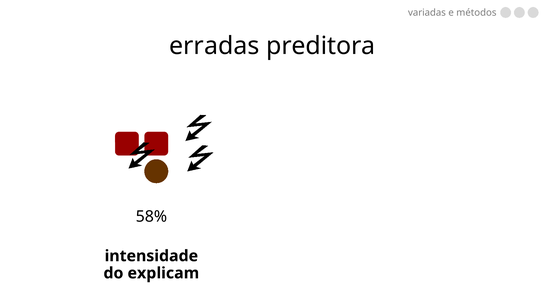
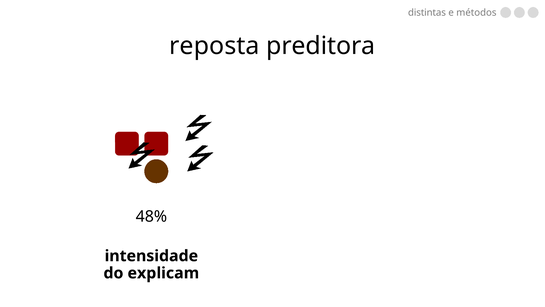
variadas: variadas -> distintas
erradas: erradas -> reposta
58%: 58% -> 48%
